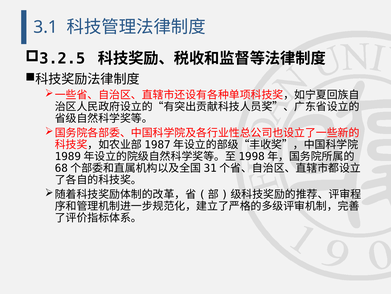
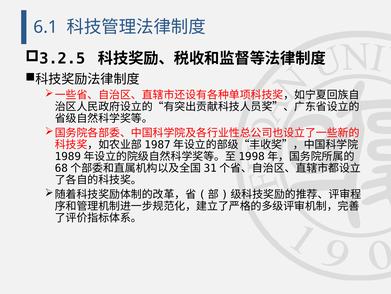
3.1: 3.1 -> 6.1
